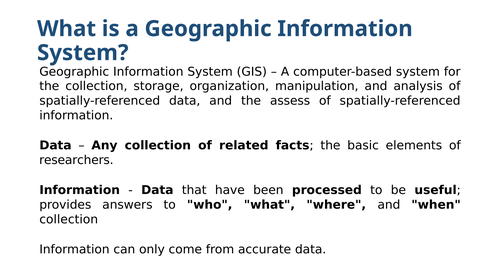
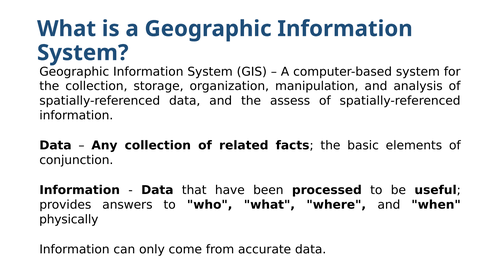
researchers: researchers -> conjunction
collection at (69, 220): collection -> physically
